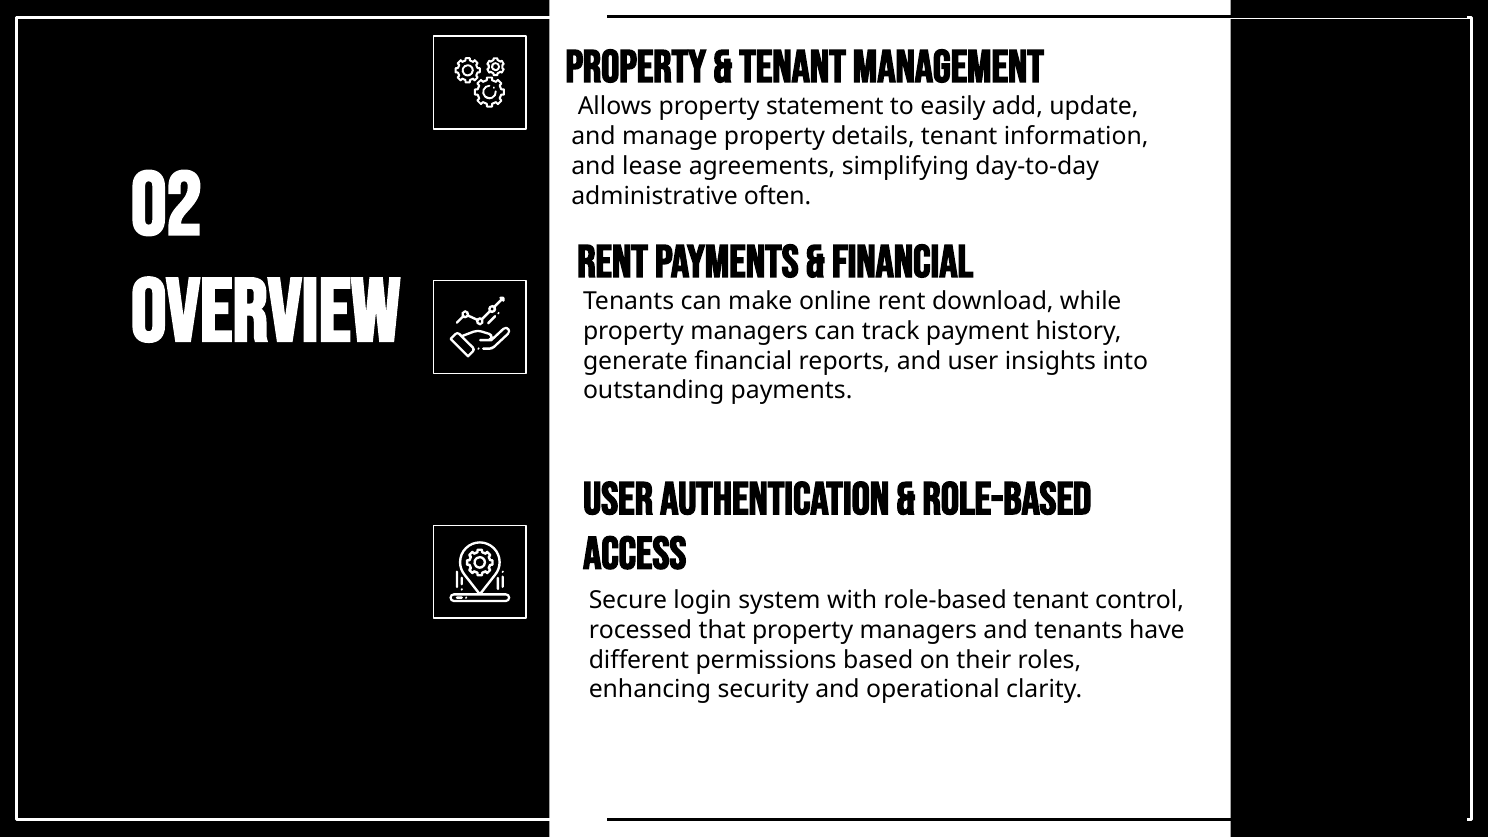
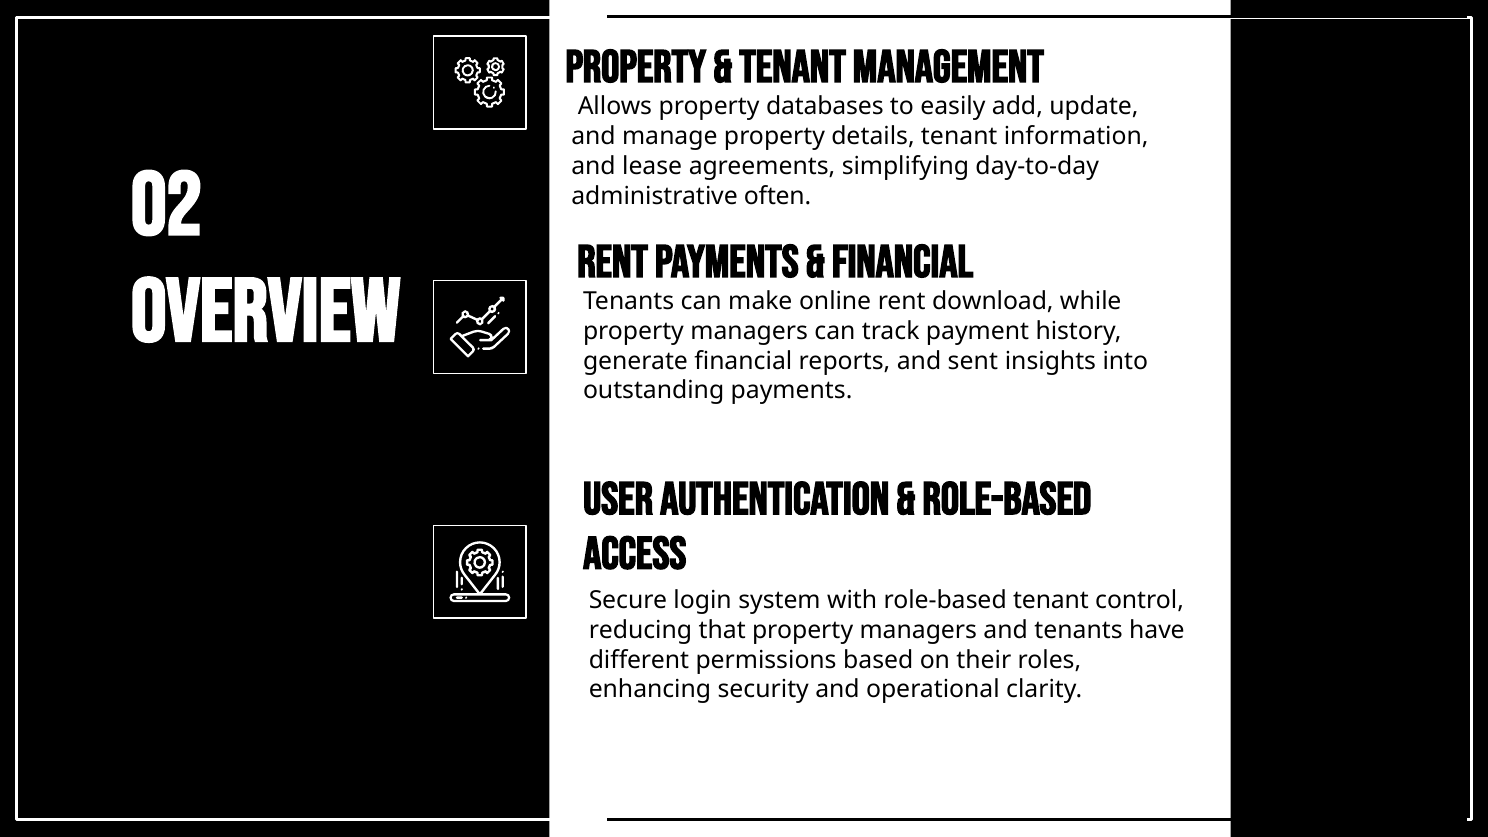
statement: statement -> databases
and user: user -> sent
rocessed: rocessed -> reducing
